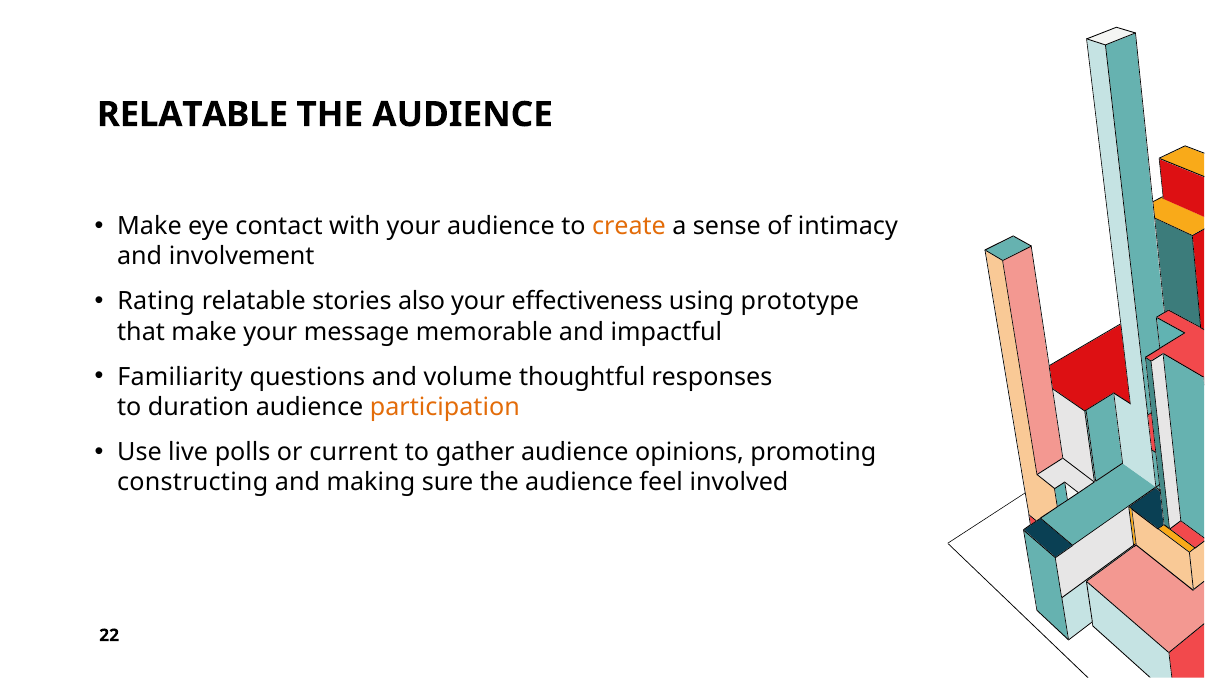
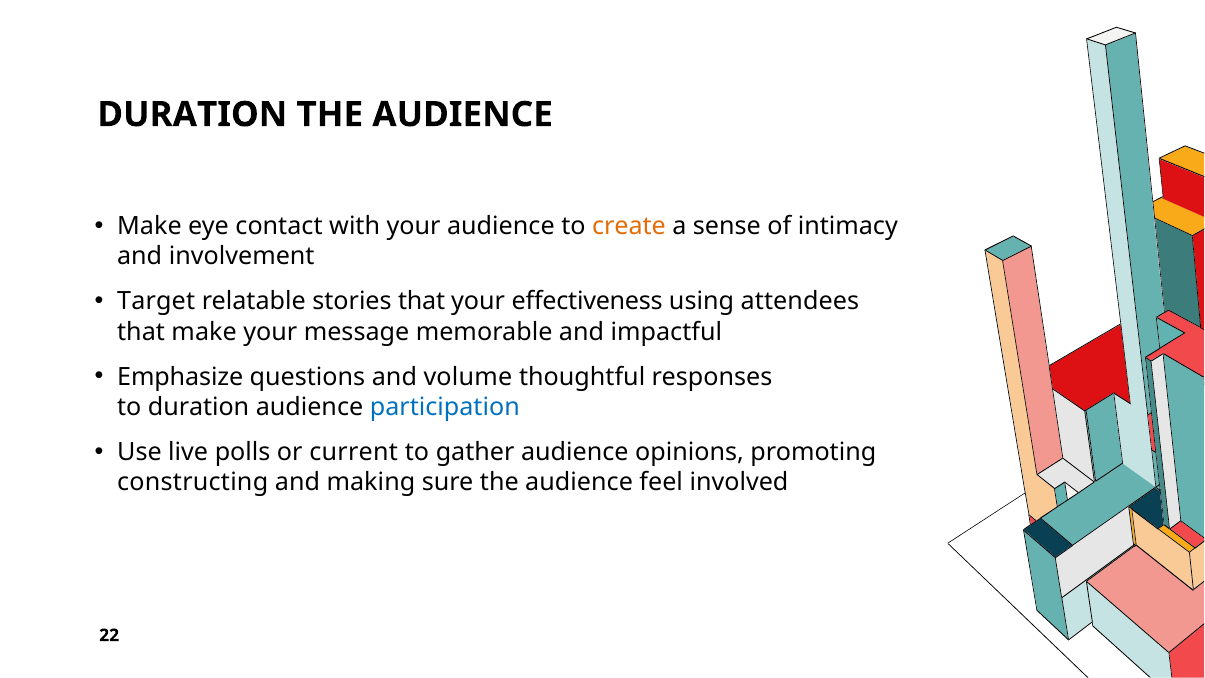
RELATABLE at (193, 115): RELATABLE -> DURATION
Rating: Rating -> Target
stories also: also -> that
prototype: prototype -> attendees
Familiarity: Familiarity -> Emphasize
participation colour: orange -> blue
